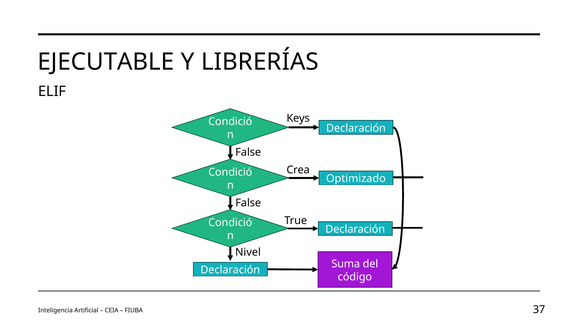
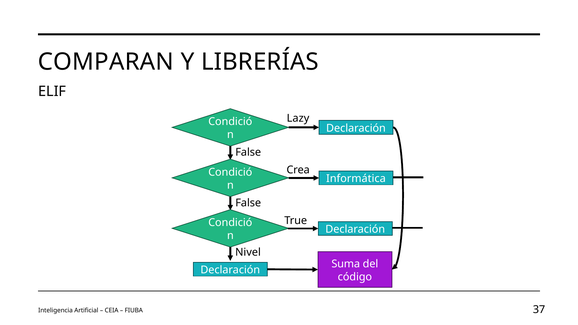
EJECUTABLE: EJECUTABLE -> COMPARAN
Keys: Keys -> Lazy
Optimizado: Optimizado -> Informática
